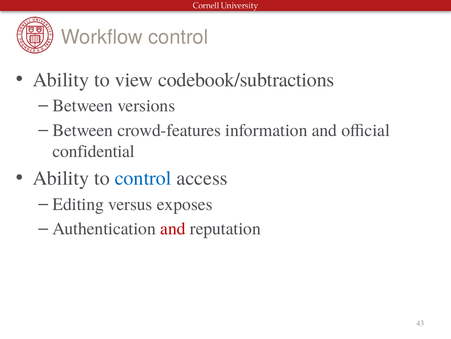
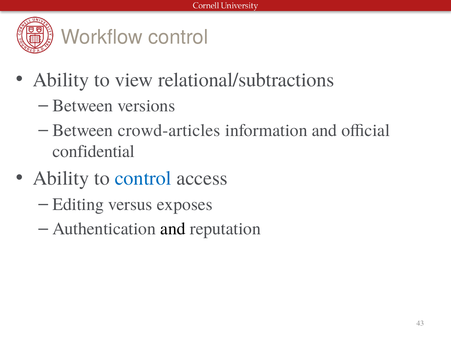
codebook/subtractions: codebook/subtractions -> relational/subtractions
crowd-features: crowd-features -> crowd-articles
and at (173, 228) colour: red -> black
